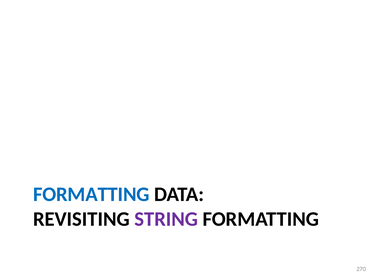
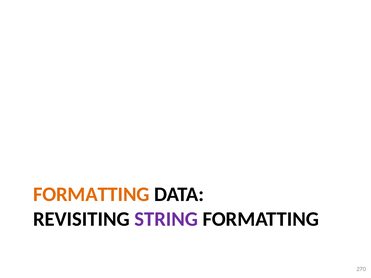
FORMATTING at (91, 194) colour: blue -> orange
